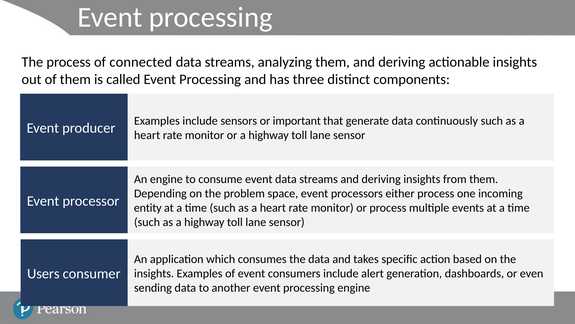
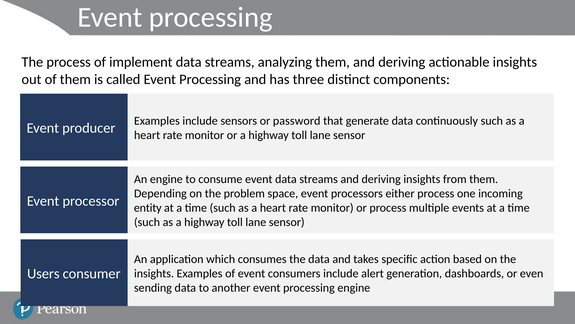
connected: connected -> implement
important: important -> password
